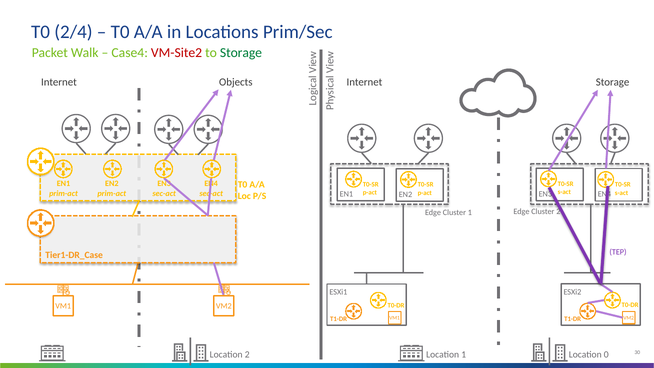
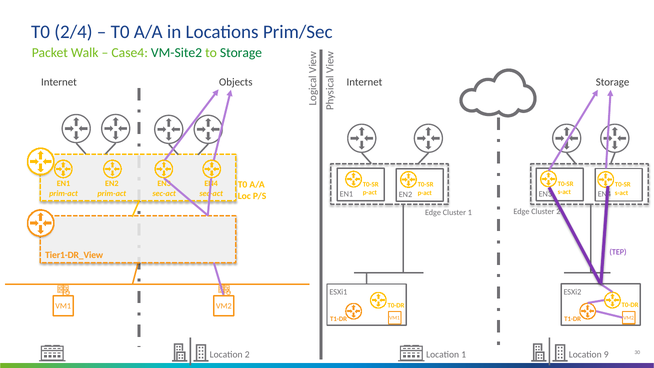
VM-Site2 colour: red -> green
Tier1-DR_Case: Tier1-DR_Case -> Tier1-DR_View
0: 0 -> 9
